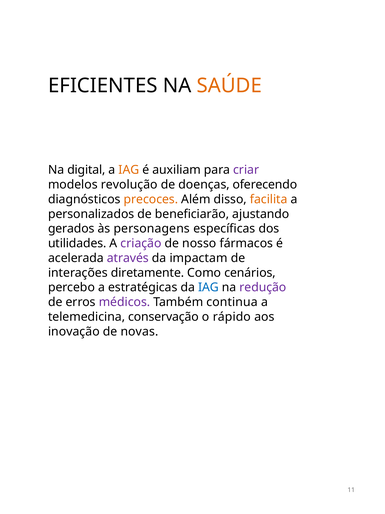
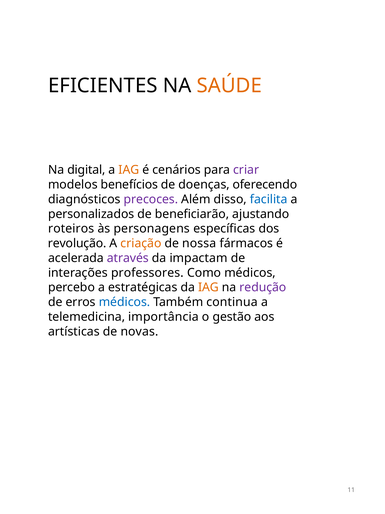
auxiliam: auxiliam -> cenários
revolução: revolução -> benefícios
precoces colour: orange -> purple
facilita colour: orange -> blue
gerados: gerados -> roteiros
utilidades: utilidades -> revolução
criação colour: purple -> orange
nosso: nosso -> nossa
diretamente: diretamente -> professores
Como cenários: cenários -> médicos
IAG at (208, 287) colour: blue -> orange
médicos at (124, 302) colour: purple -> blue
conservação: conservação -> importância
rápido: rápido -> gestão
inovação: inovação -> artísticas
